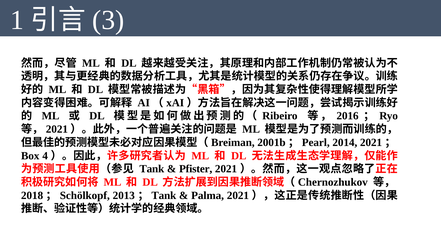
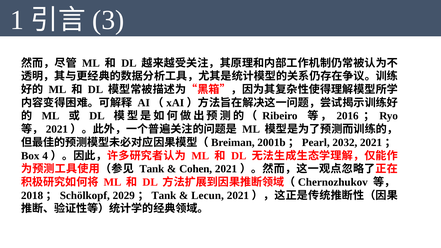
2014: 2014 -> 2032
Pfister: Pfister -> Cohen
2013: 2013 -> 2029
Palma: Palma -> Lecun
